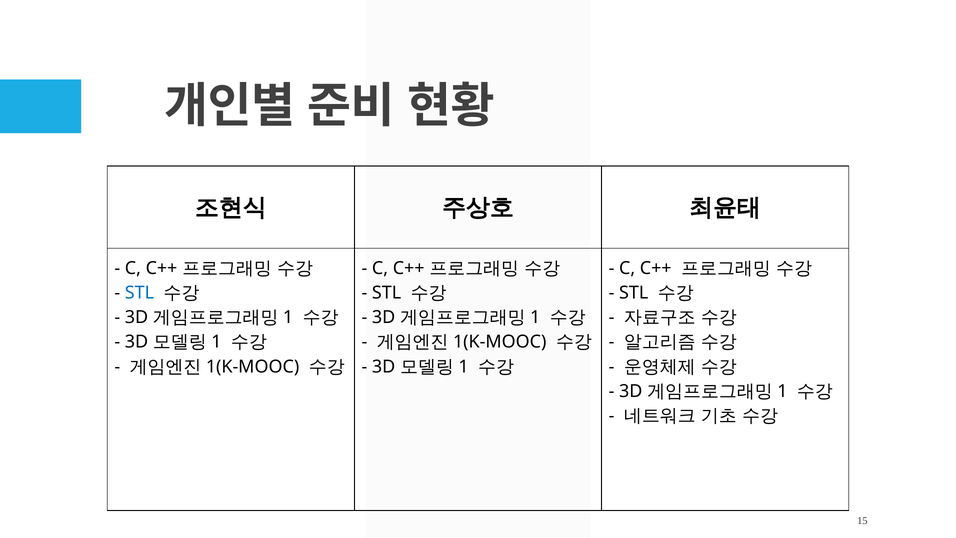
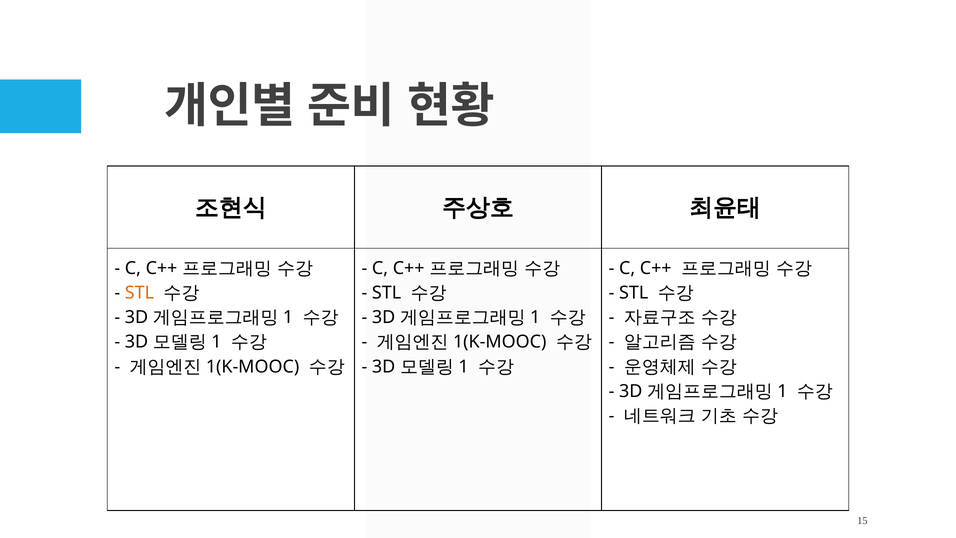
STL at (139, 293) colour: blue -> orange
